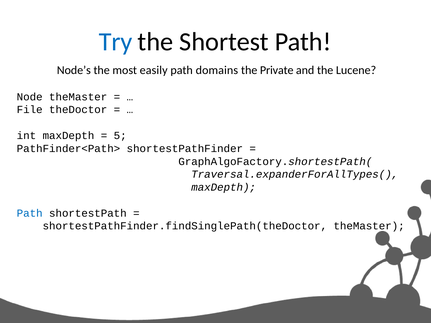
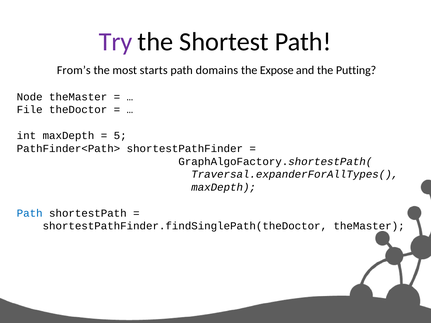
Try colour: blue -> purple
Node’s: Node’s -> From’s
easily: easily -> starts
Private: Private -> Expose
Lucene: Lucene -> Putting
